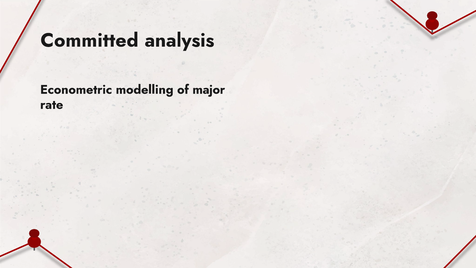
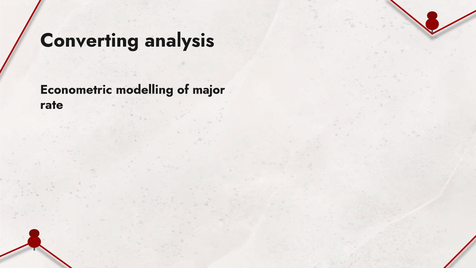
Committed: Committed -> Converting
